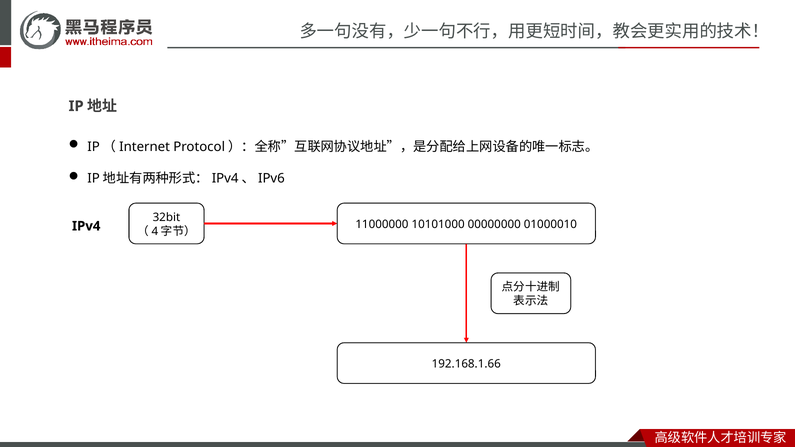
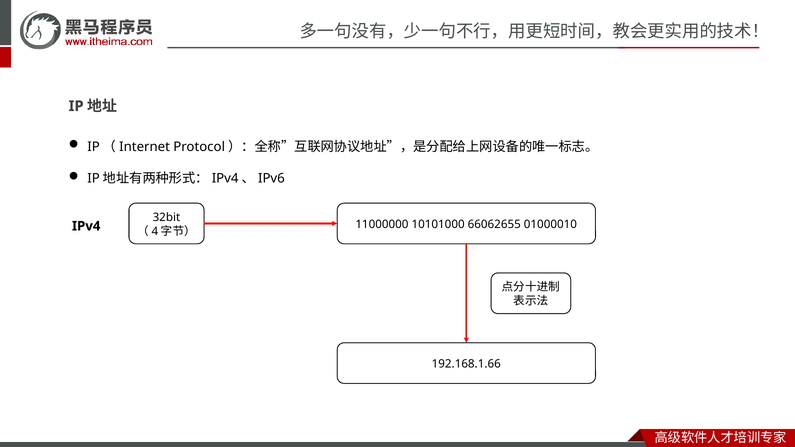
00000000: 00000000 -> 66062655
